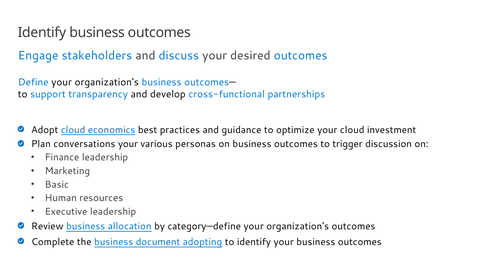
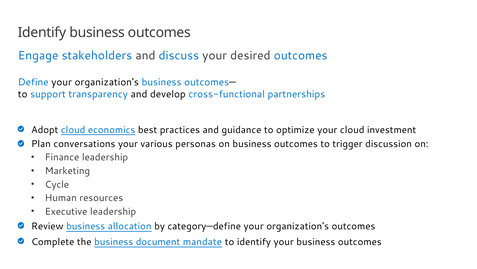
Basic: Basic -> Cycle
adopting: adopting -> mandate
